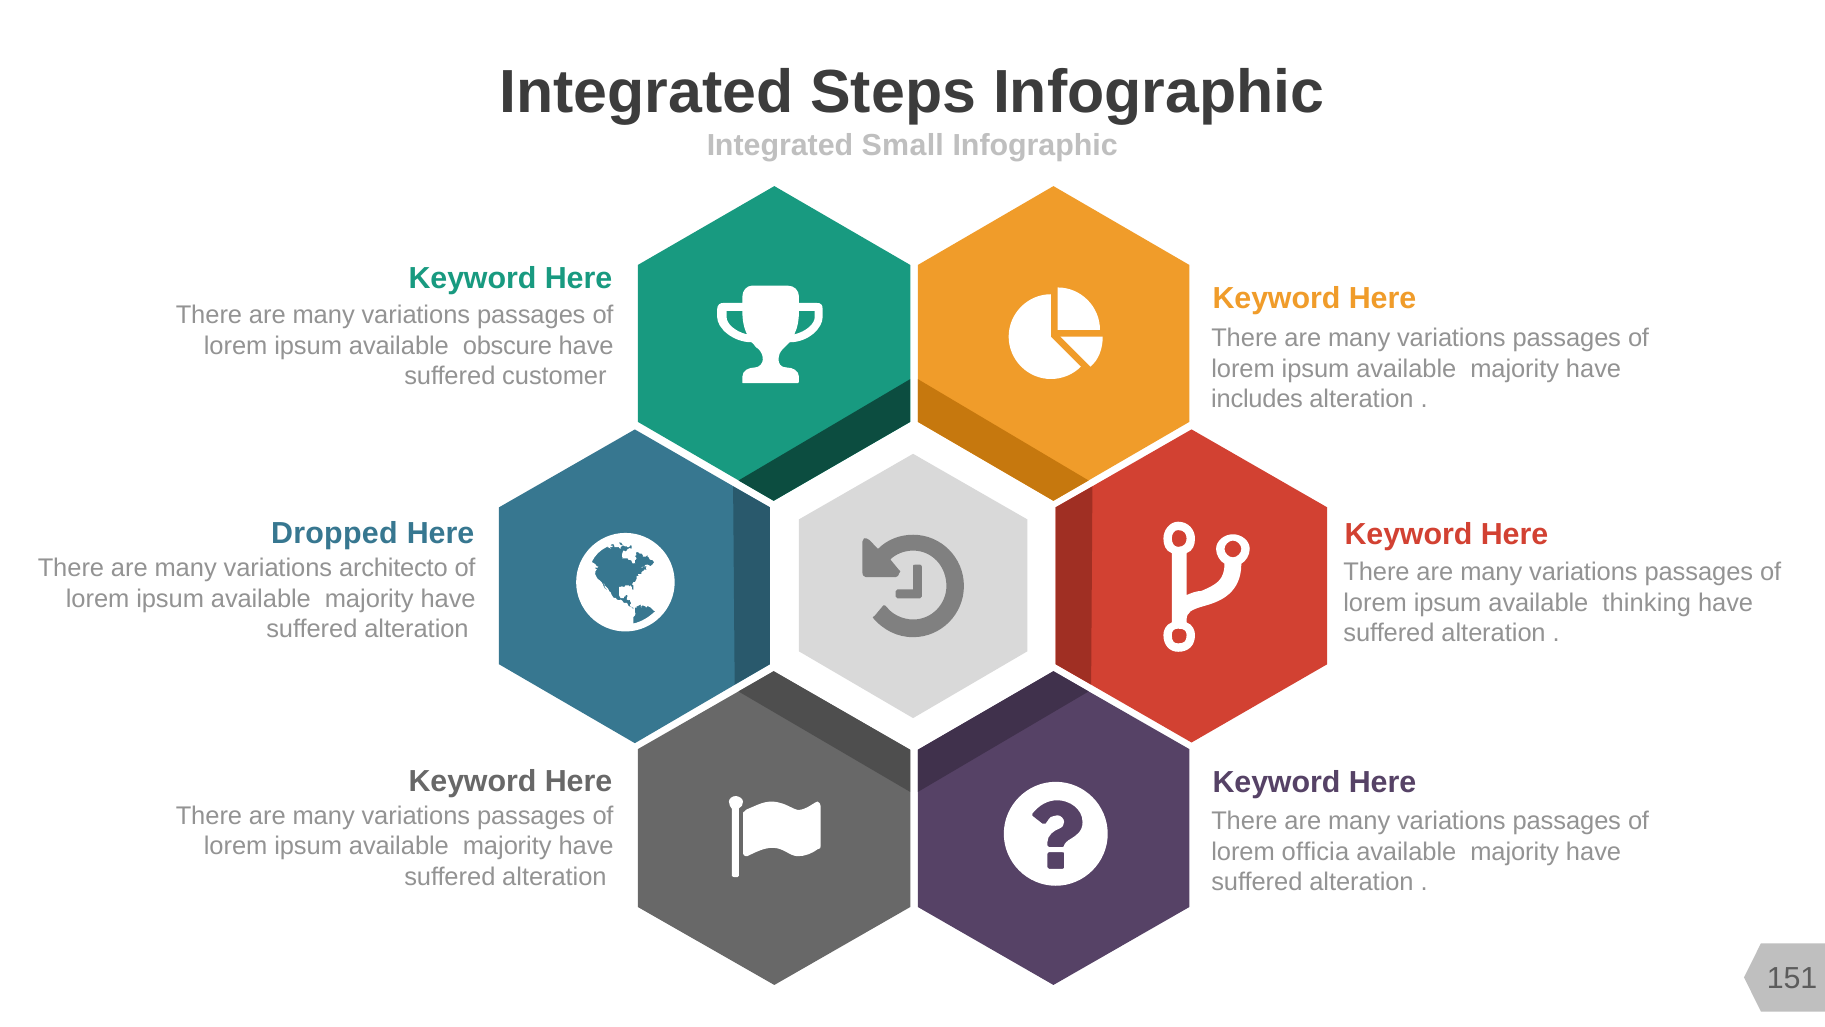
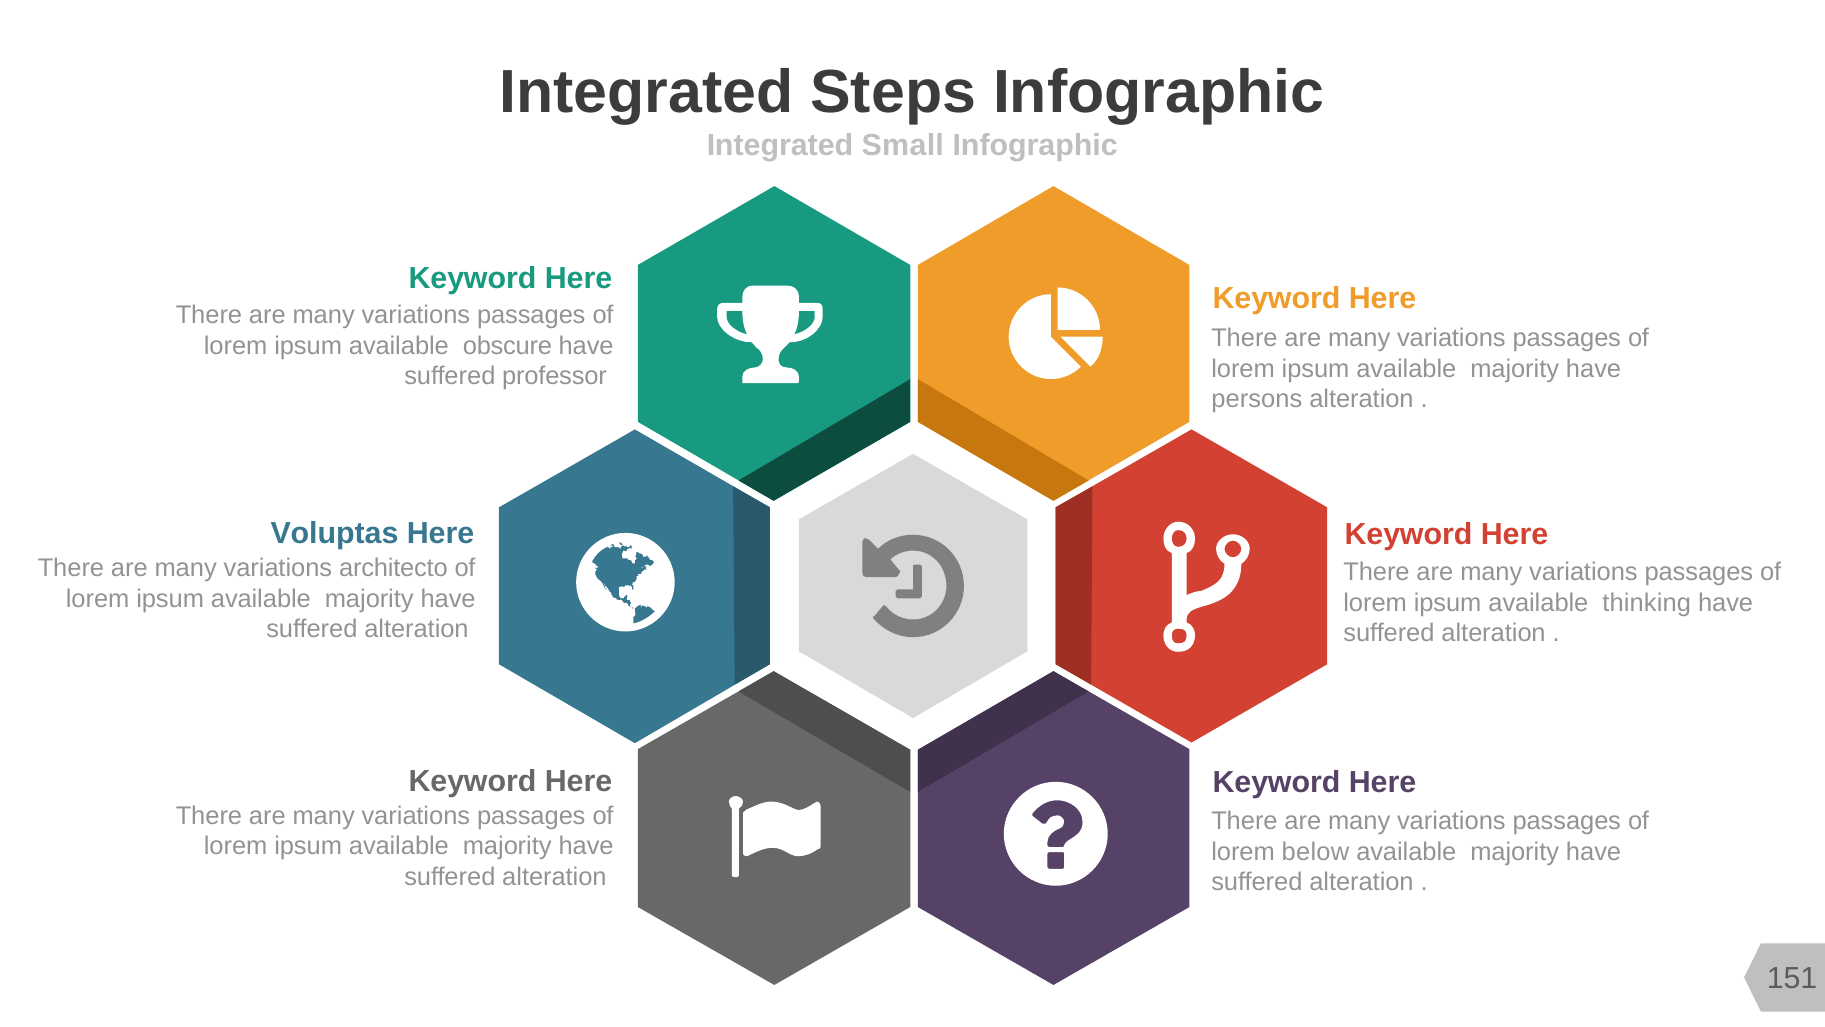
customer: customer -> professor
includes: includes -> persons
Dropped: Dropped -> Voluptas
officia: officia -> below
